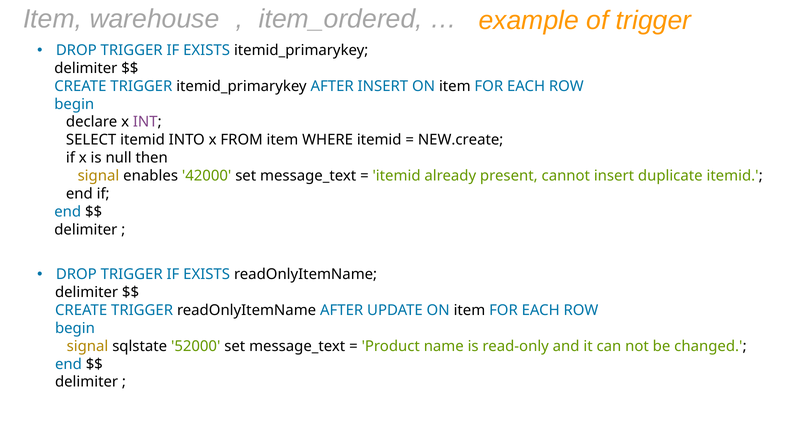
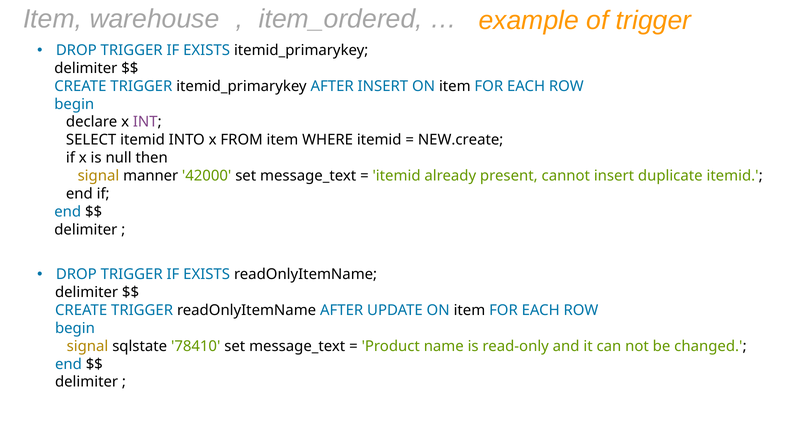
enables: enables -> manner
52000: 52000 -> 78410
